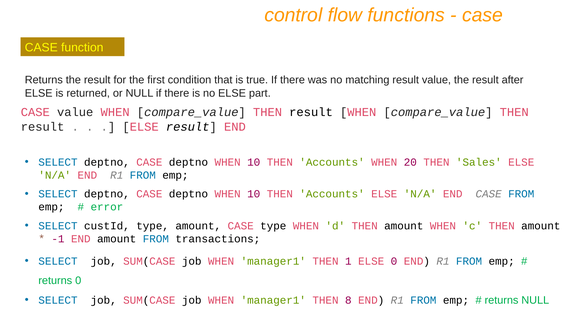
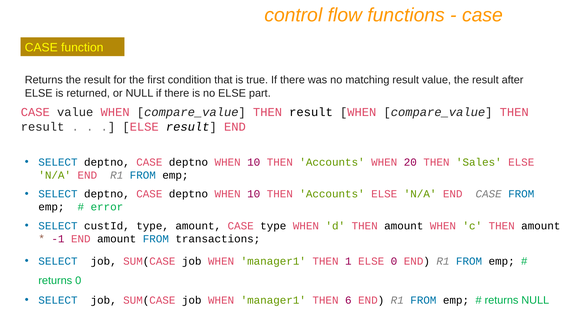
8: 8 -> 6
